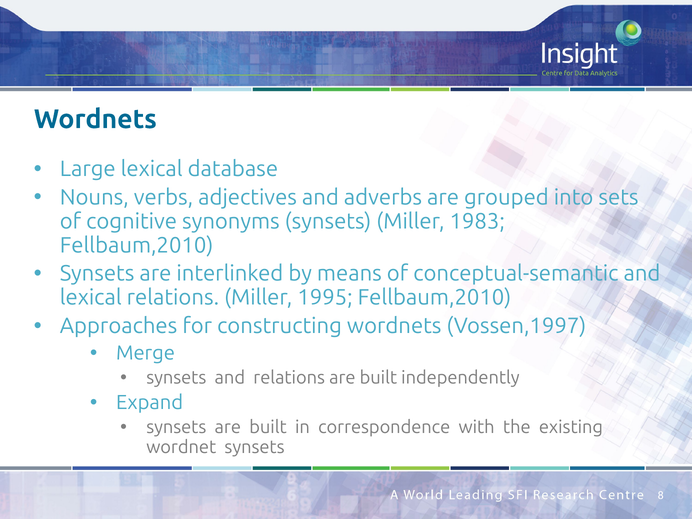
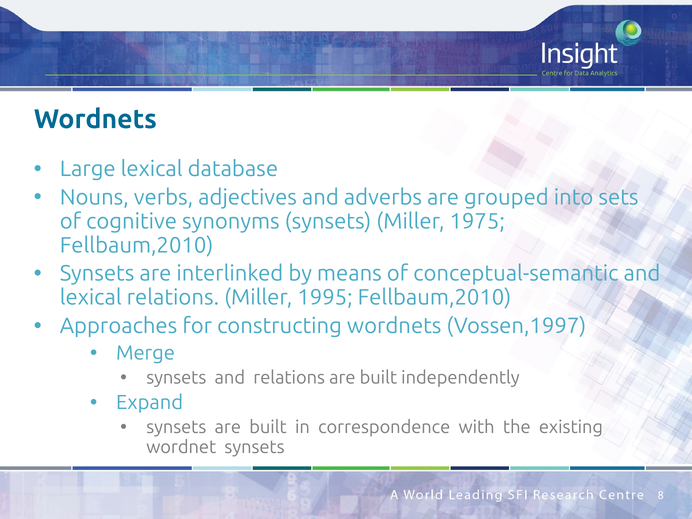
1983: 1983 -> 1975
